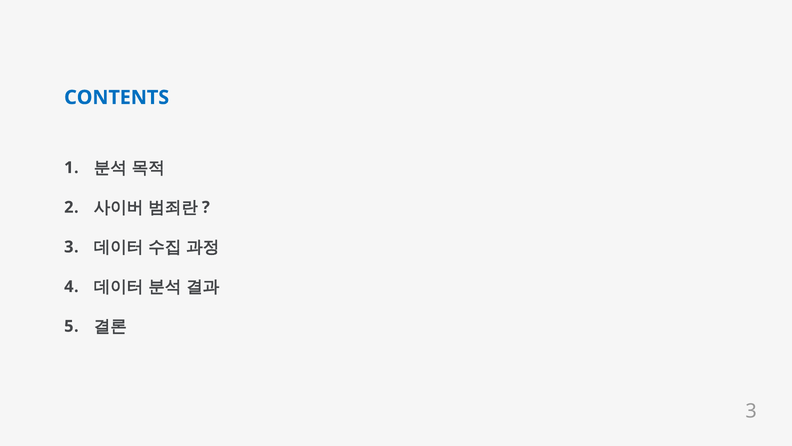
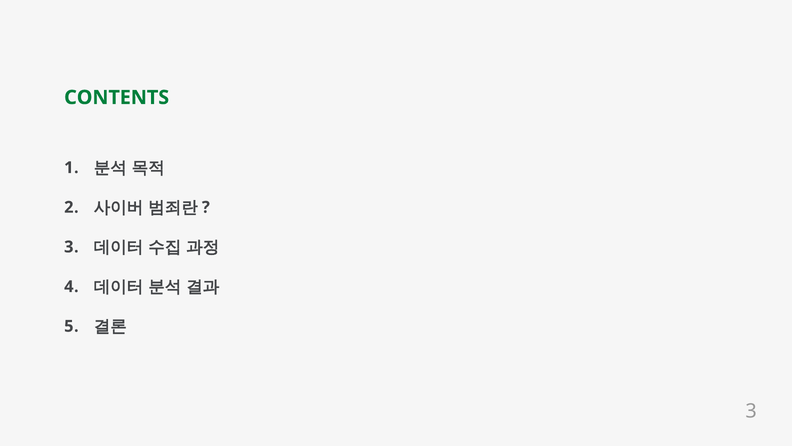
CONTENTS colour: blue -> green
